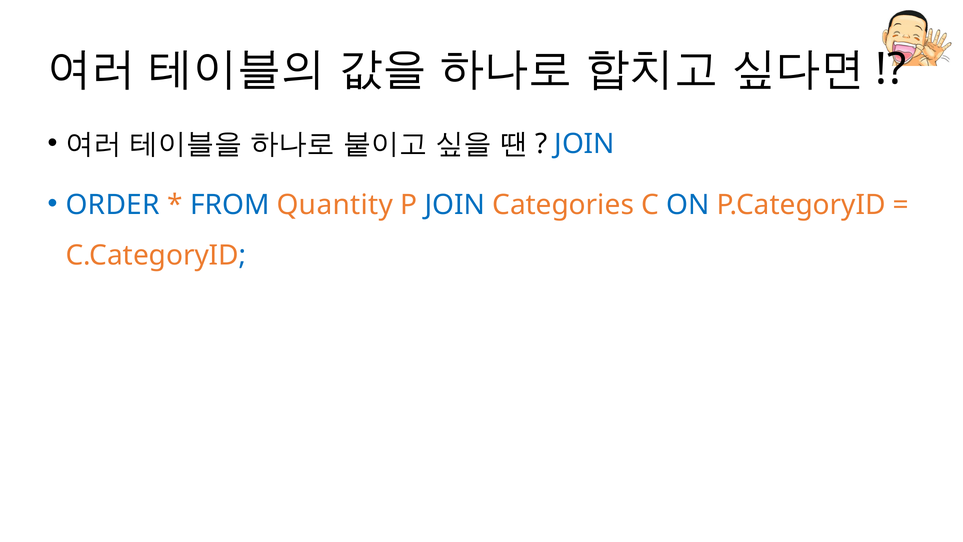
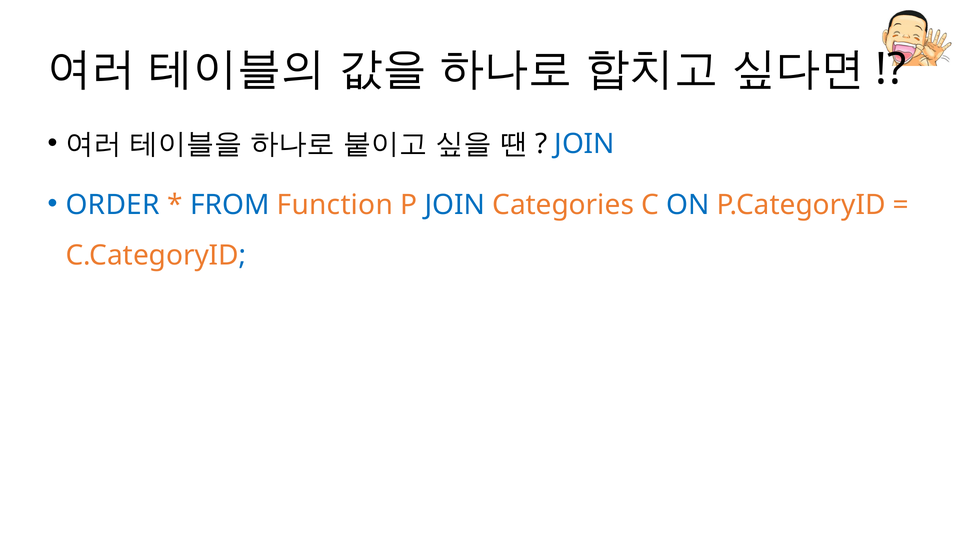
Quantity: Quantity -> Function
